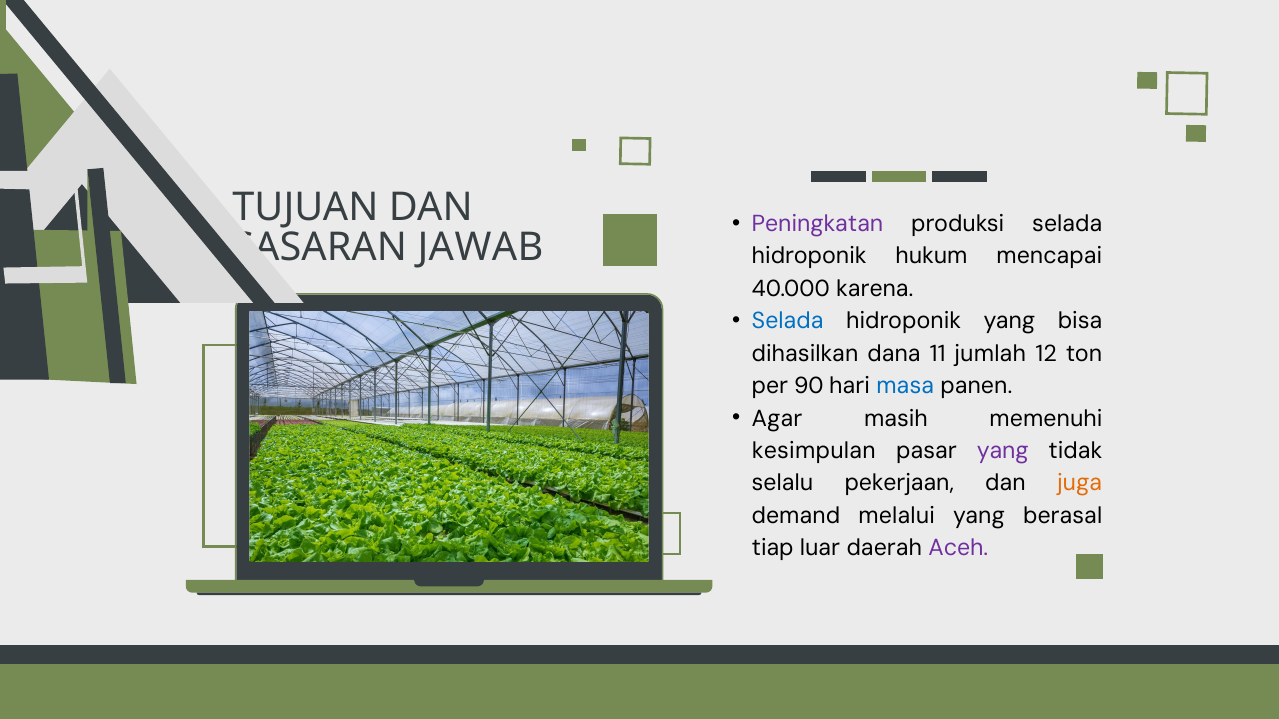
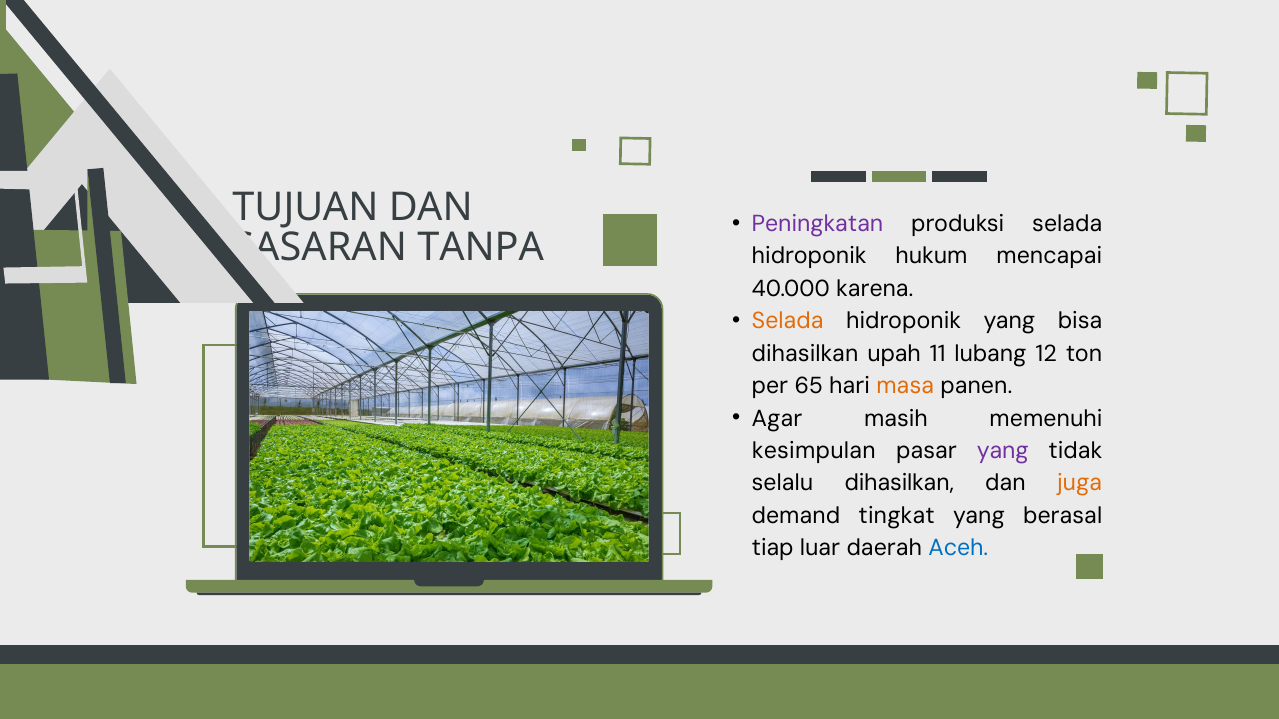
JAWAB: JAWAB -> TANPA
Selada at (788, 321) colour: blue -> orange
dana: dana -> upah
jumlah: jumlah -> lubang
90: 90 -> 65
masa colour: blue -> orange
selalu pekerjaan: pekerjaan -> dihasilkan
melalui: melalui -> tingkat
Aceh colour: purple -> blue
